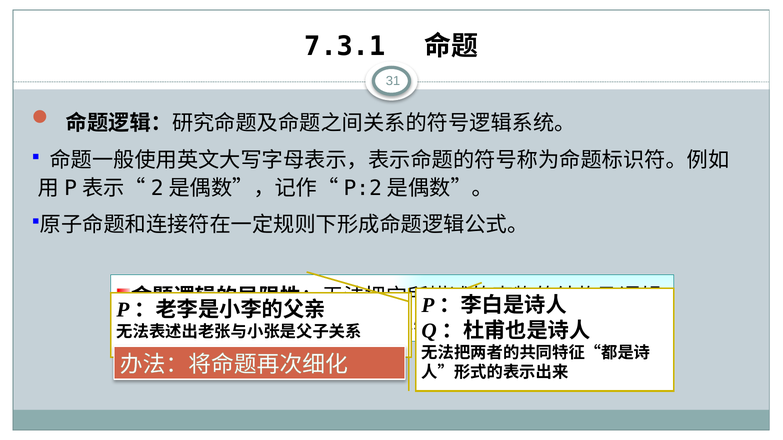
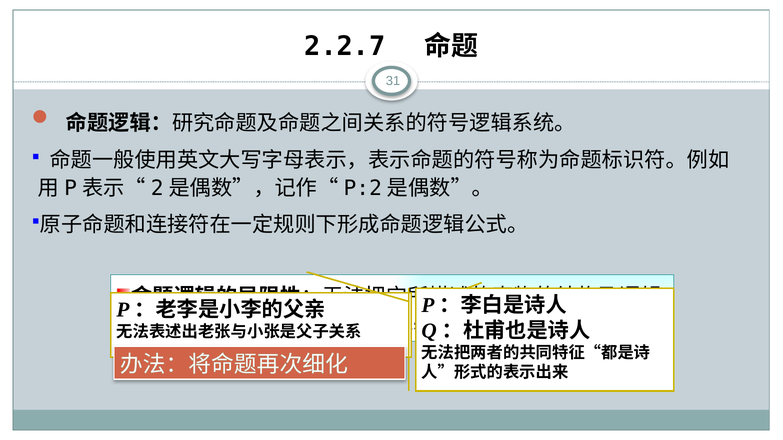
7.3.1: 7.3.1 -> 2.2.7
